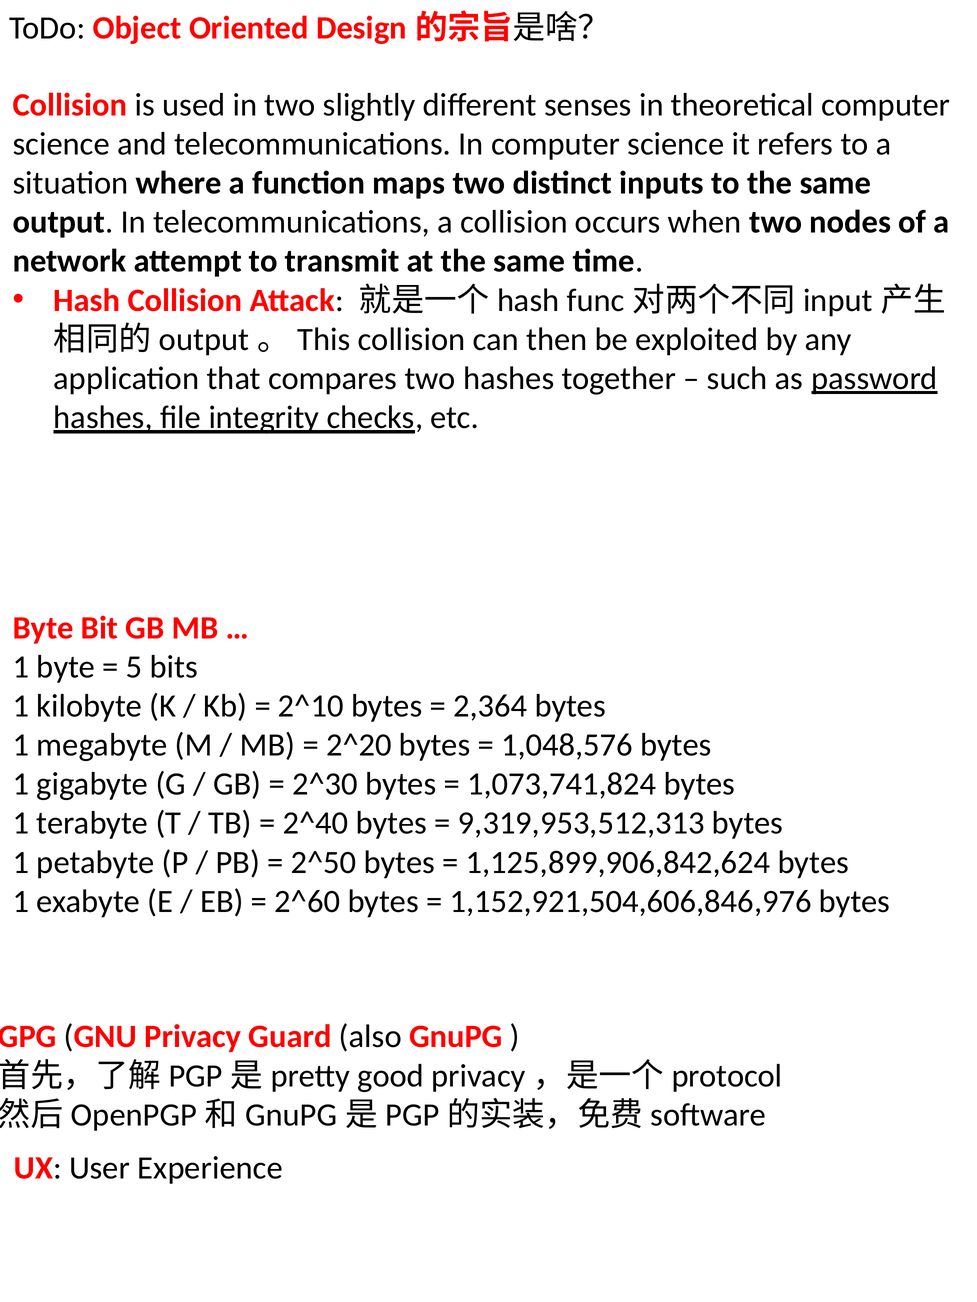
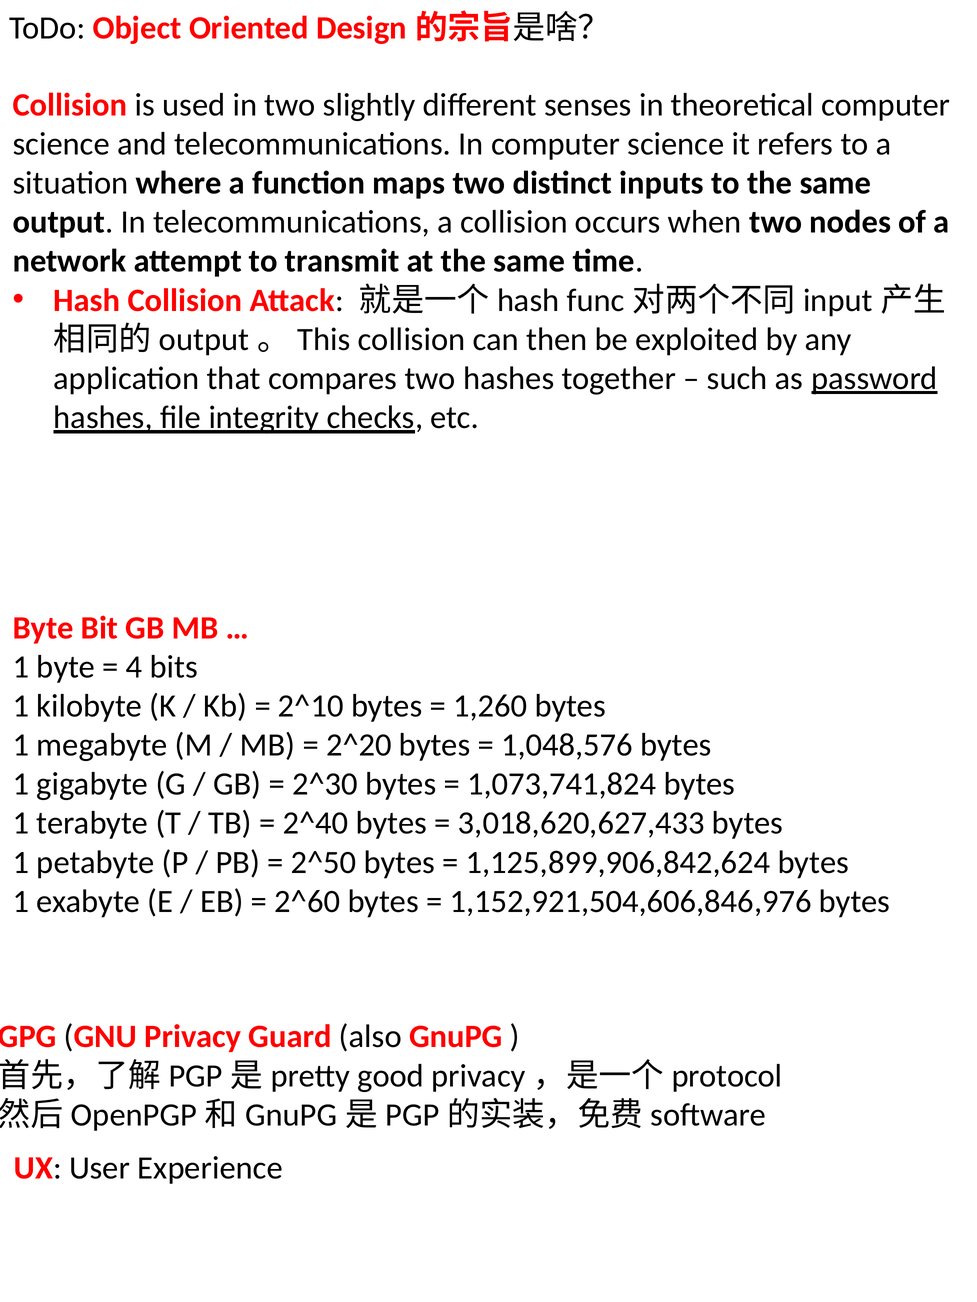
5: 5 -> 4
2,364: 2,364 -> 1,260
9,319,953,512,313: 9,319,953,512,313 -> 3,018,620,627,433
